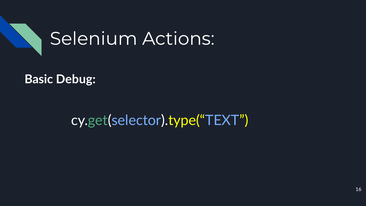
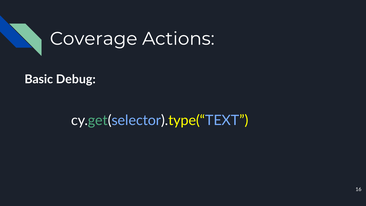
Selenium: Selenium -> Coverage
